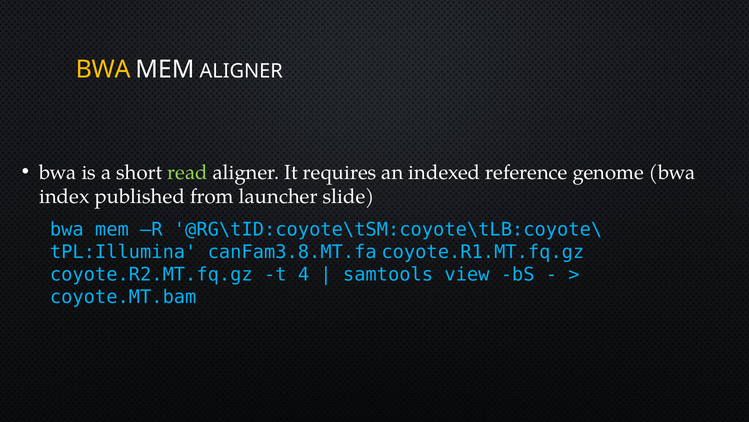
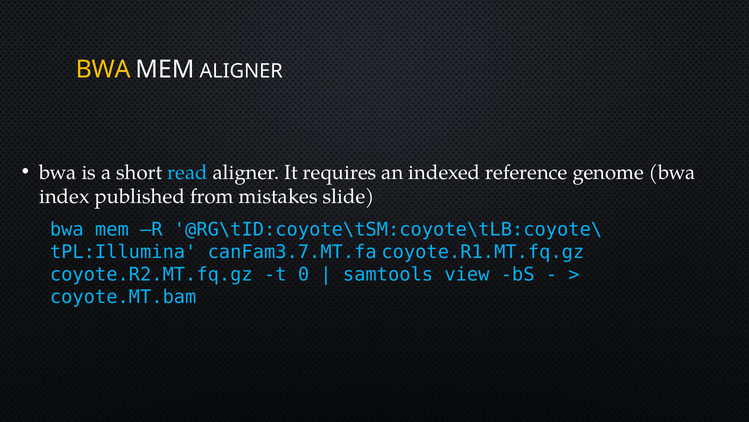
read colour: light green -> light blue
launcher: launcher -> mistakes
canFam3.8.MT.fa: canFam3.8.MT.fa -> canFam3.7.MT.fa
4: 4 -> 0
